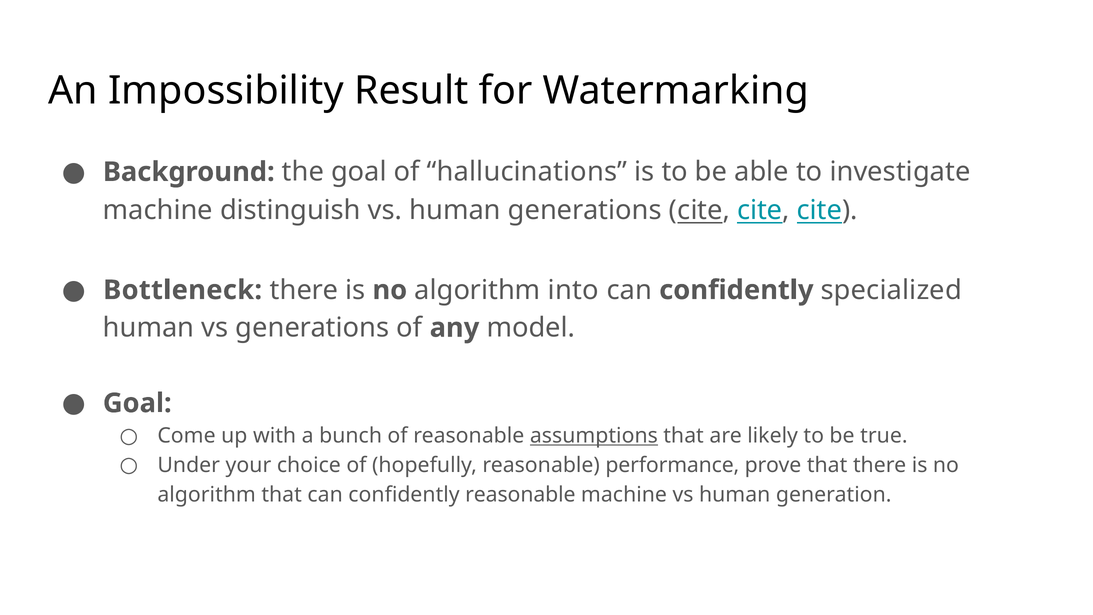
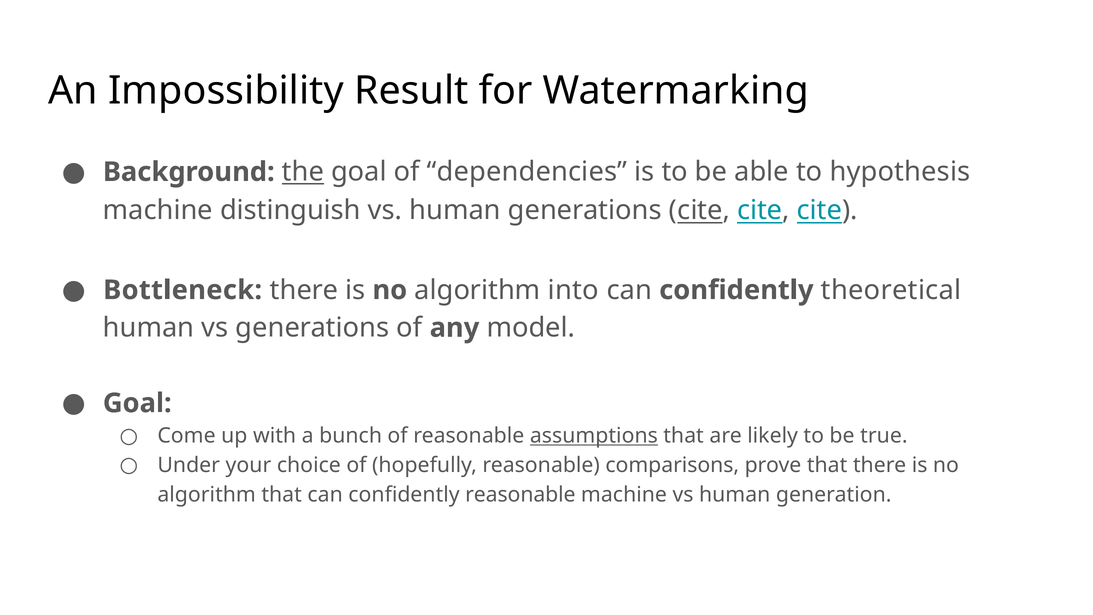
the underline: none -> present
hallucinations: hallucinations -> dependencies
investigate: investigate -> hypothesis
specialized: specialized -> theoretical
performance: performance -> comparisons
